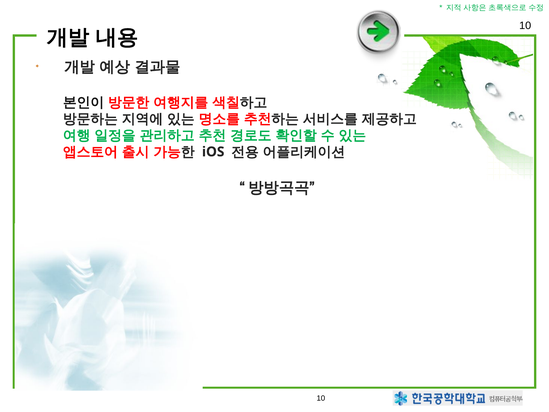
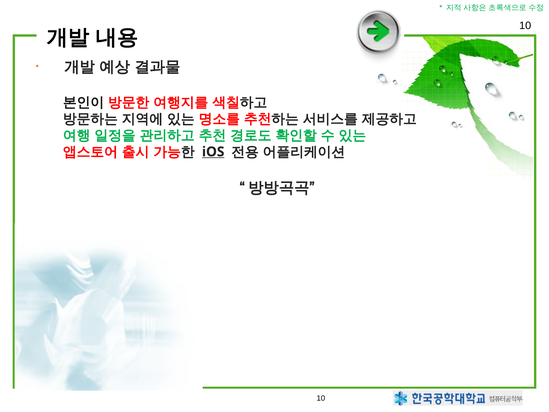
iOS underline: none -> present
